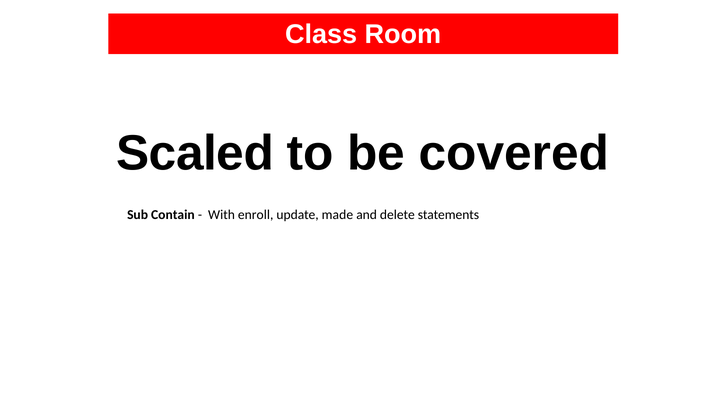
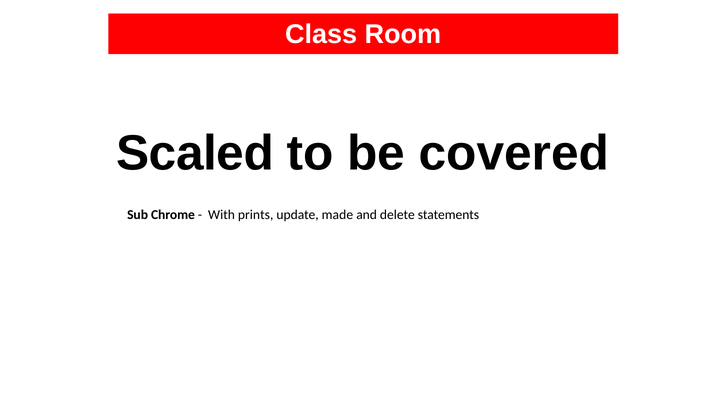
Contain: Contain -> Chrome
enroll: enroll -> prints
